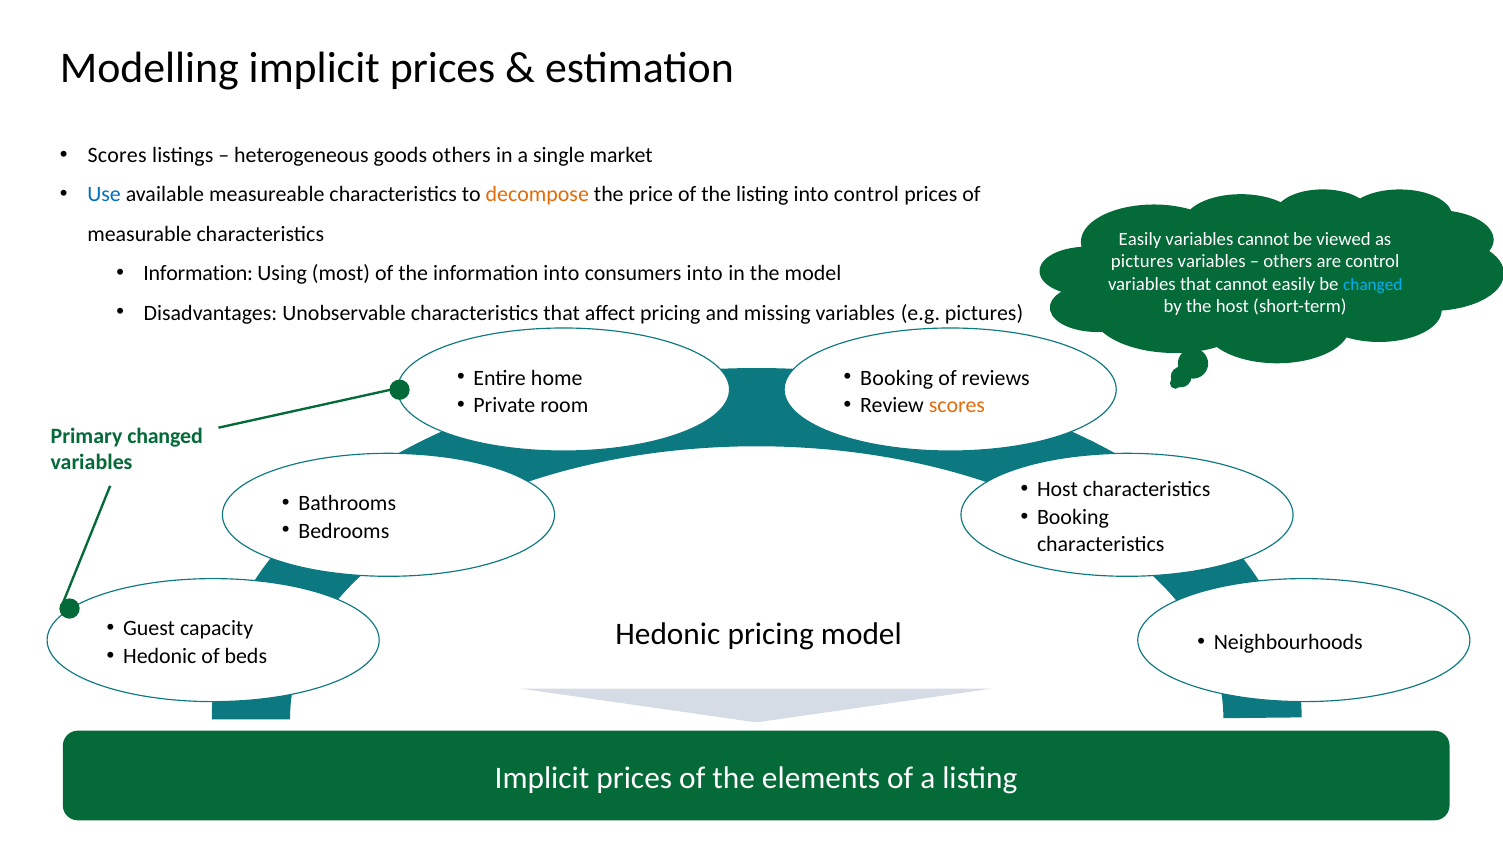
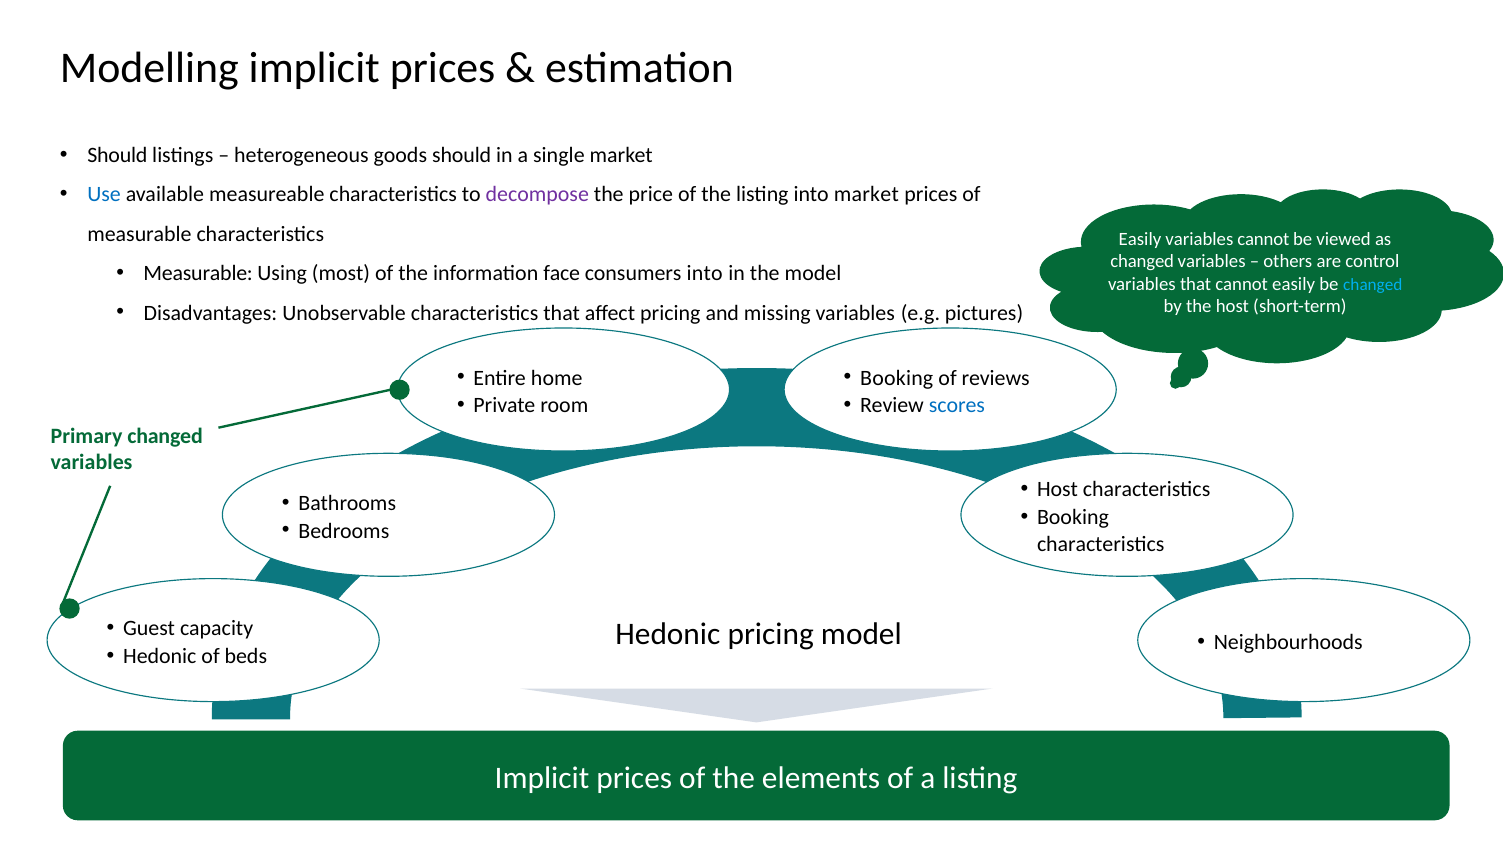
Scores at (117, 155): Scores -> Should
goods others: others -> should
decompose colour: orange -> purple
into control: control -> market
pictures at (1142, 262): pictures -> changed
Information at (198, 274): Information -> Measurable
information into: into -> face
scores at (957, 406) colour: orange -> blue
